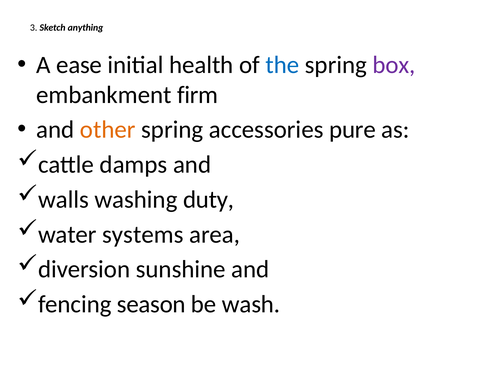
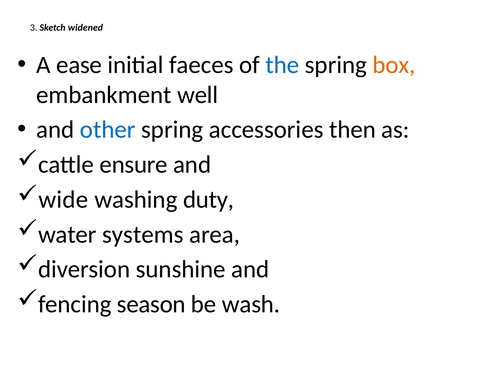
anything: anything -> widened
health: health -> faeces
box colour: purple -> orange
firm: firm -> well
other colour: orange -> blue
pure: pure -> then
damps: damps -> ensure
walls: walls -> wide
